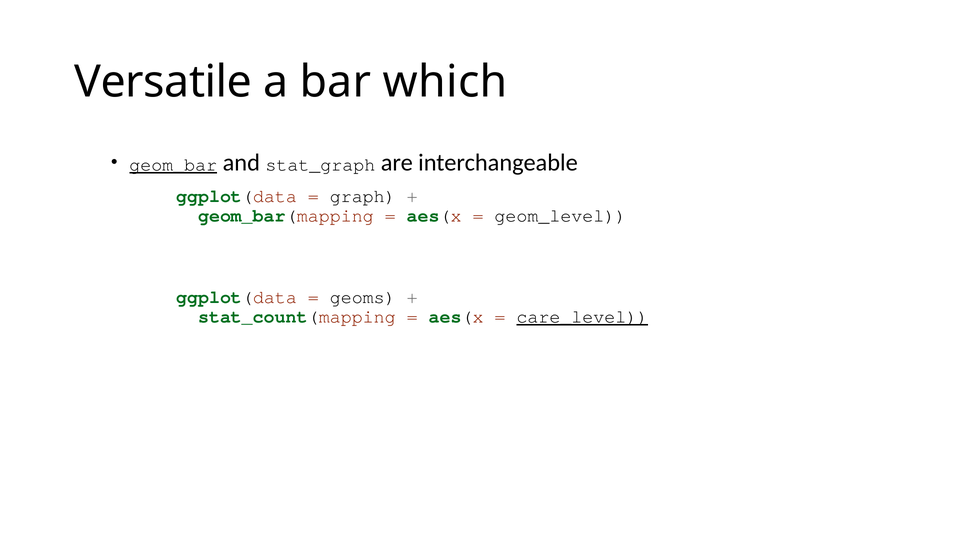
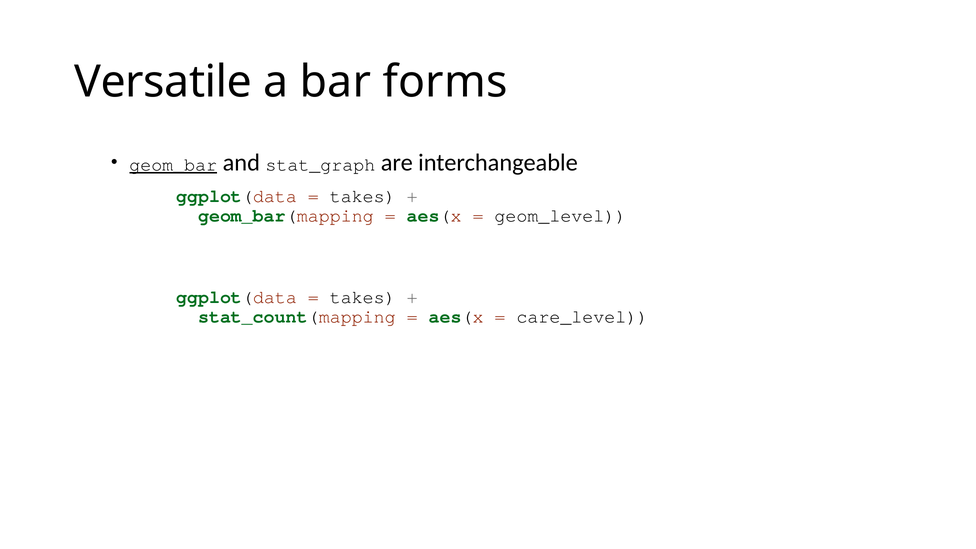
which: which -> forms
graph at (363, 196): graph -> takes
geoms at (363, 297): geoms -> takes
care_level underline: present -> none
